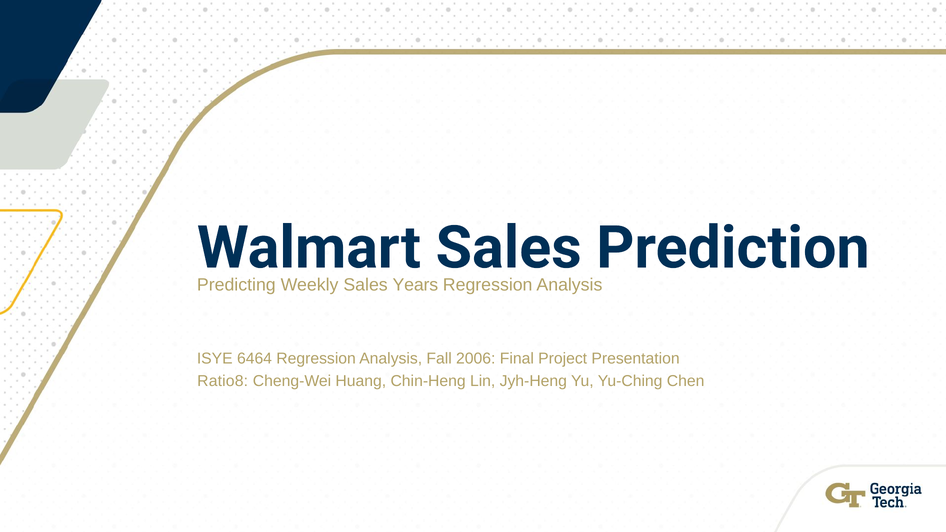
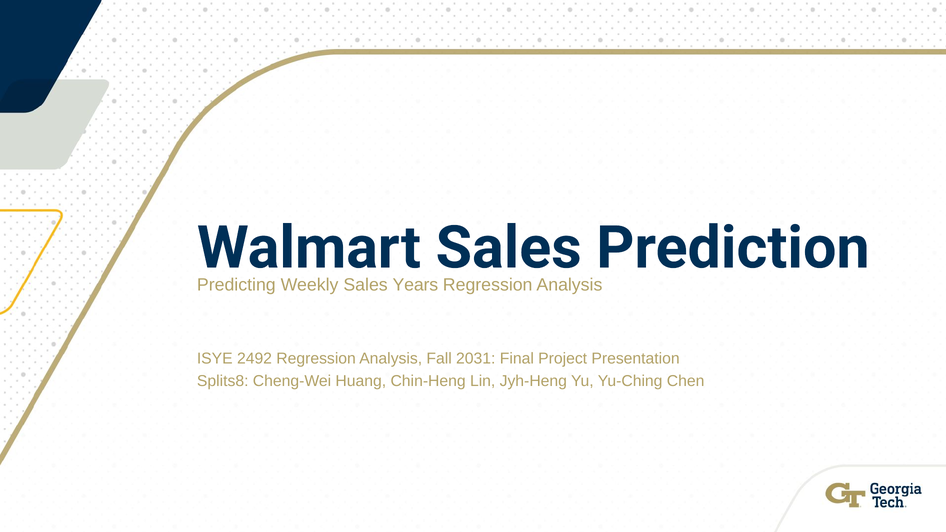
6464: 6464 -> 2492
2006: 2006 -> 2031
Ratio8: Ratio8 -> Splits8
